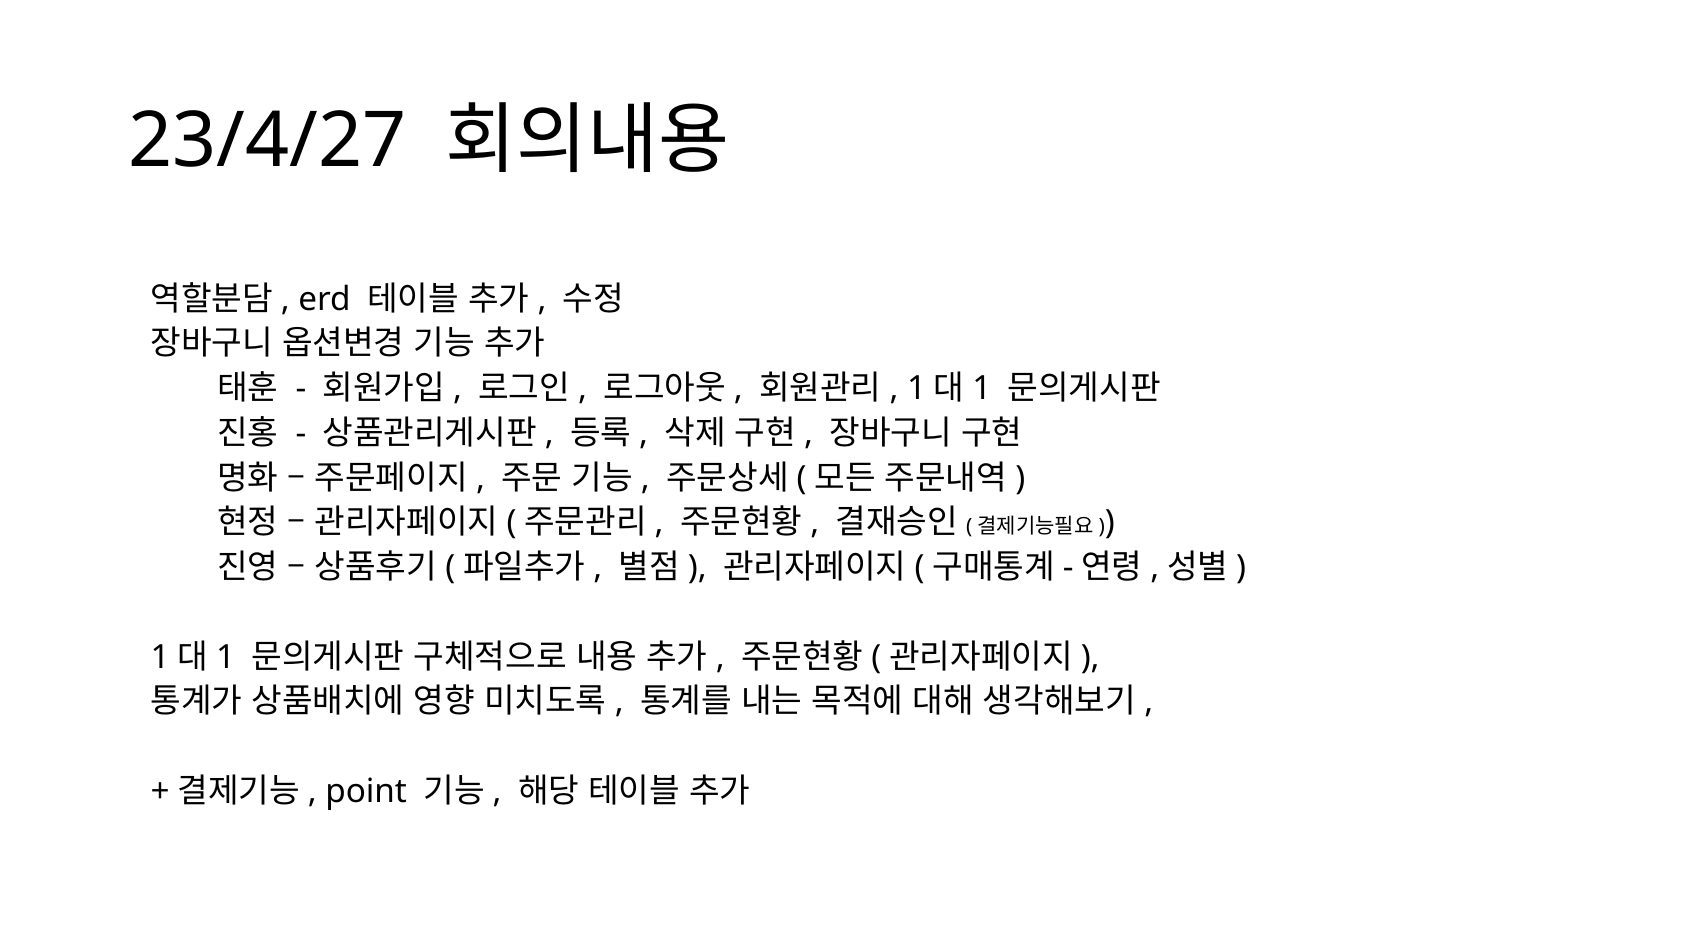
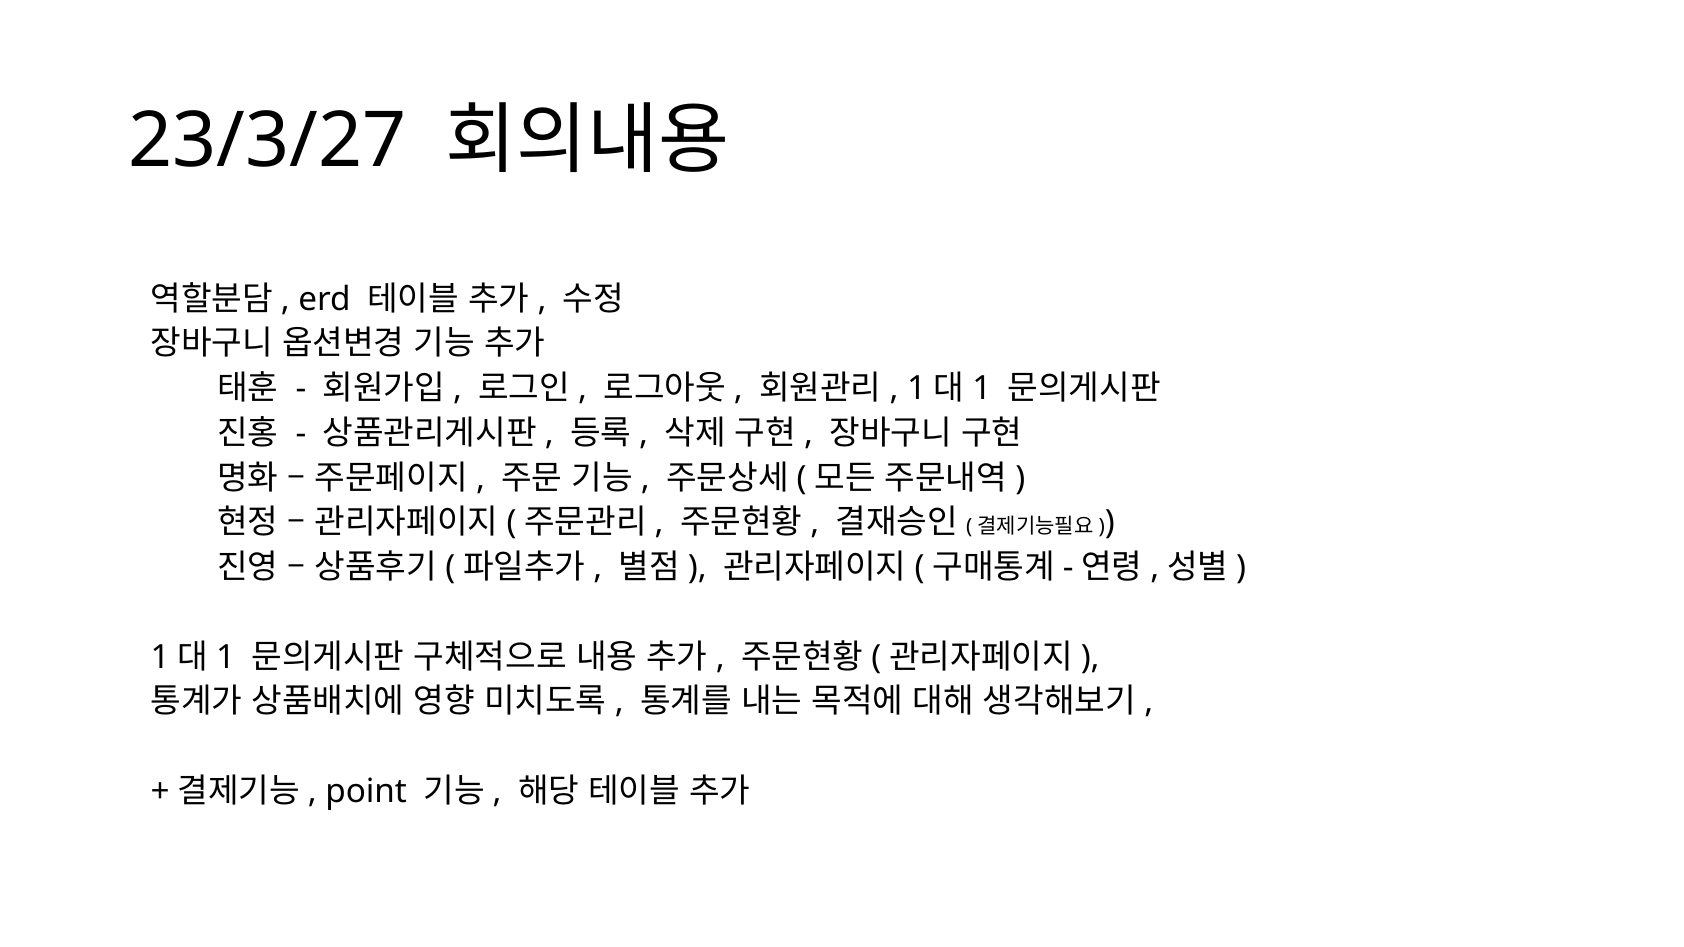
23/4/27: 23/4/27 -> 23/3/27
